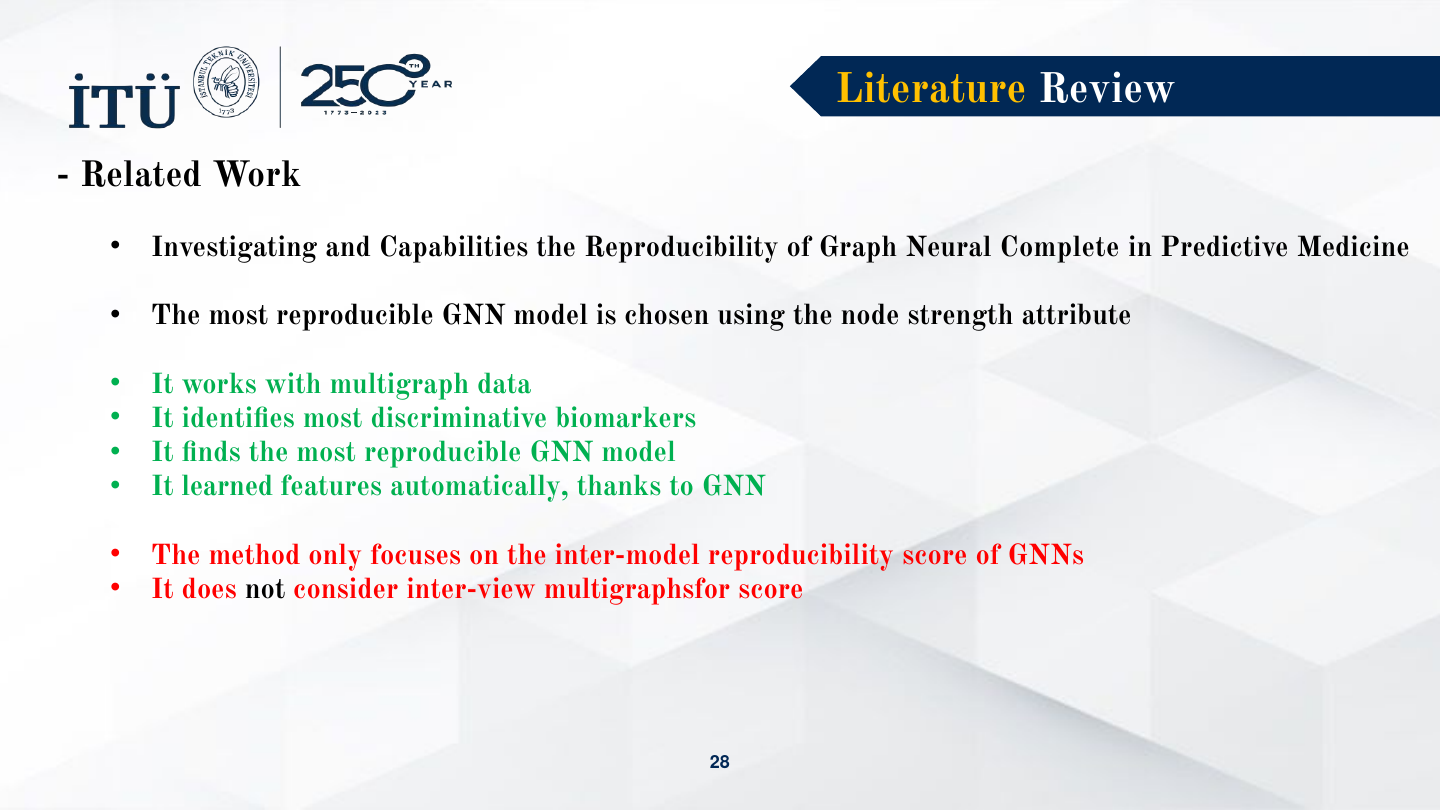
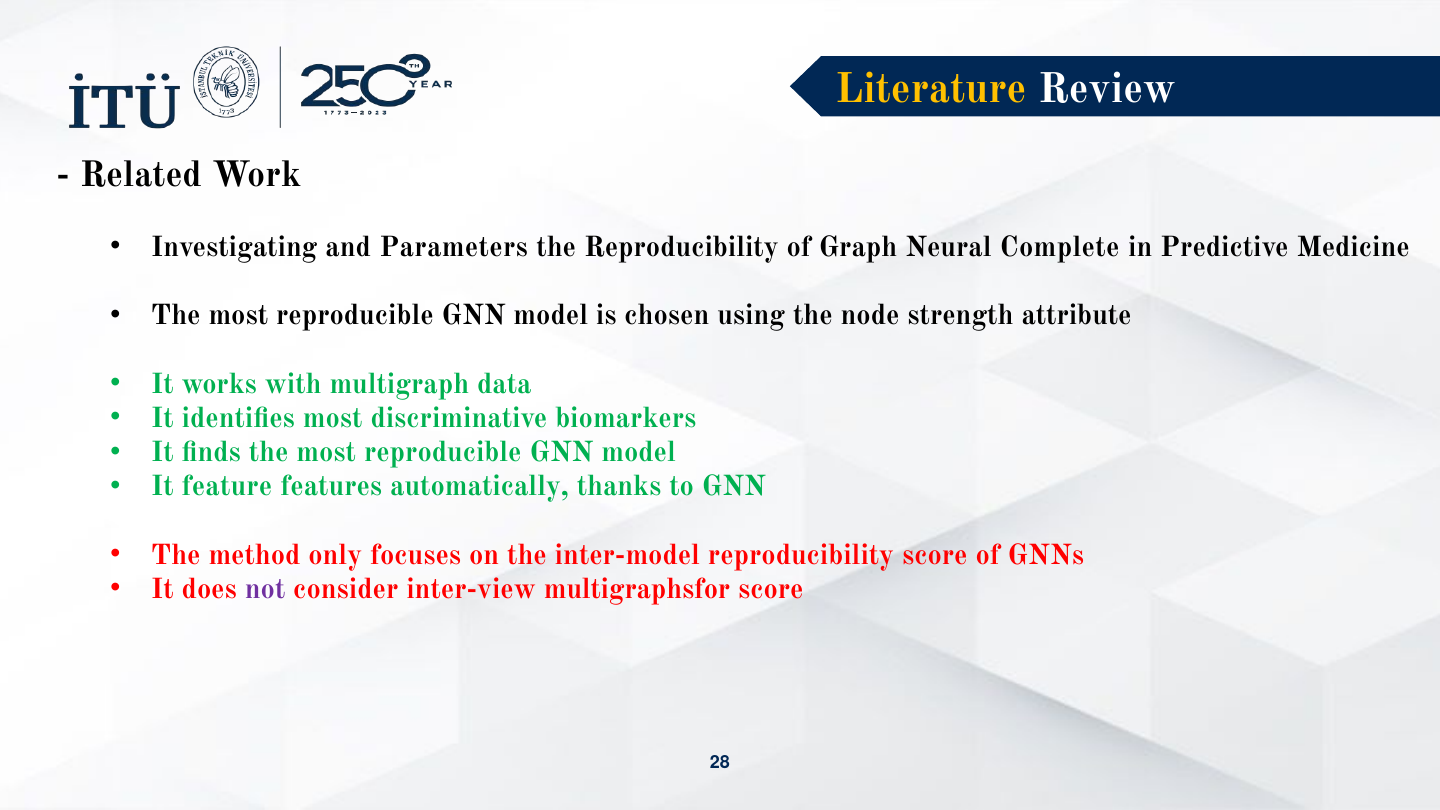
Capabilities: Capabilities -> Parameters
learned: learned -> feature
not colour: black -> purple
